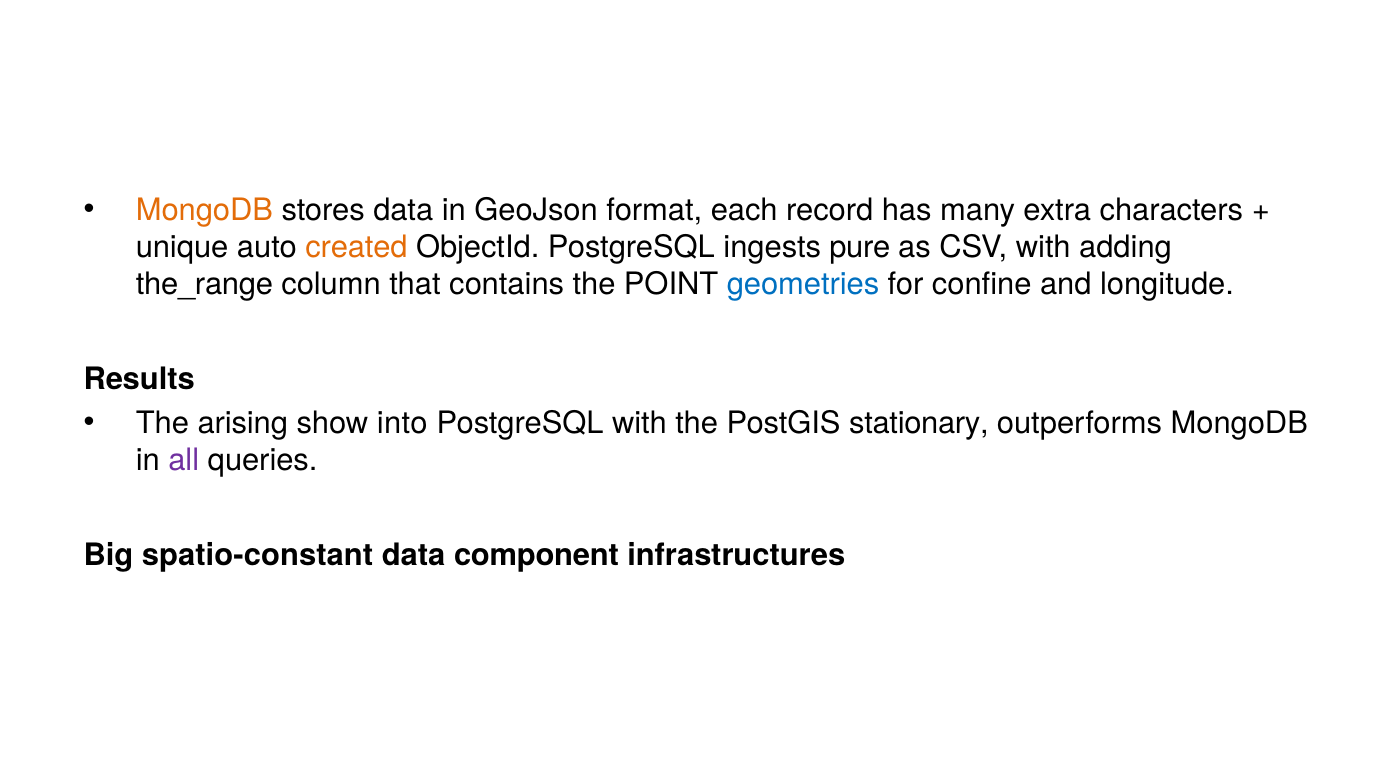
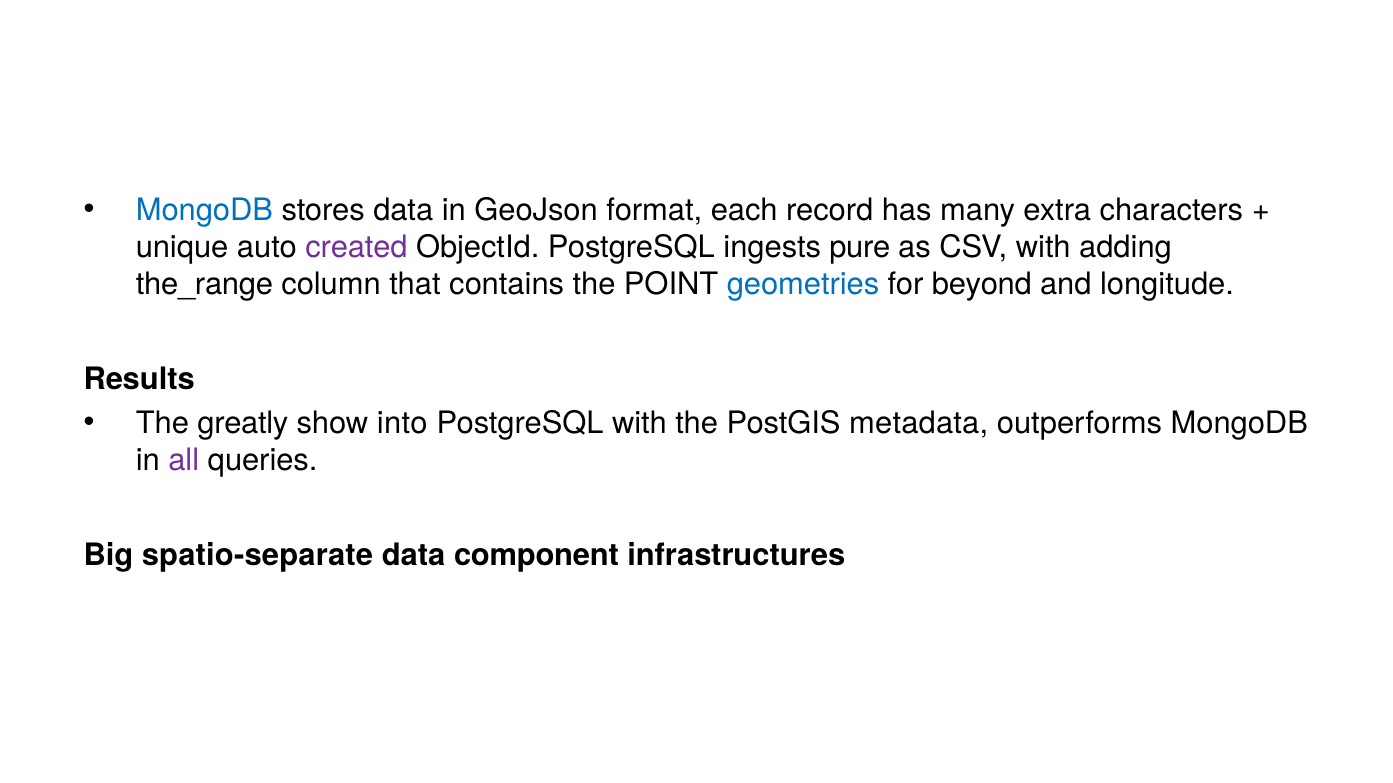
MongoDB at (204, 211) colour: orange -> blue
created colour: orange -> purple
confine: confine -> beyond
arising: arising -> greatly
stationary: stationary -> metadata
spatio-constant: spatio-constant -> spatio-separate
